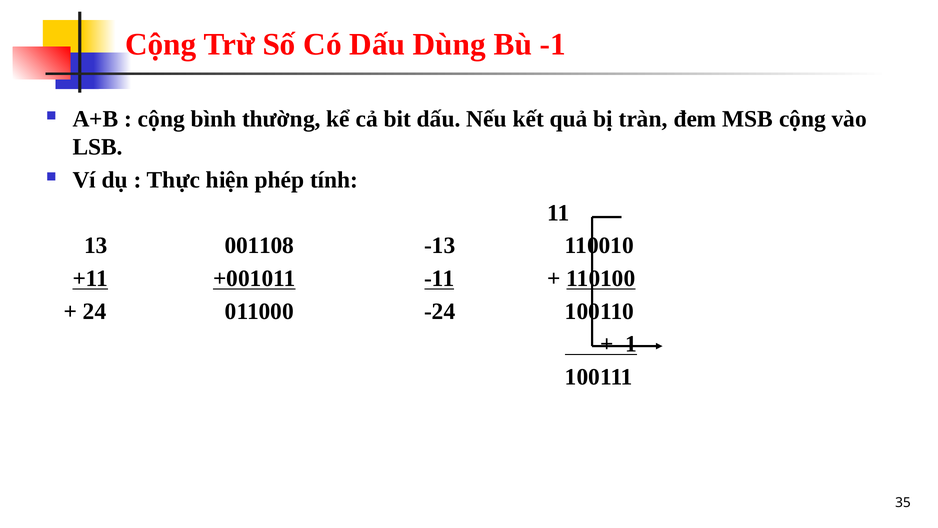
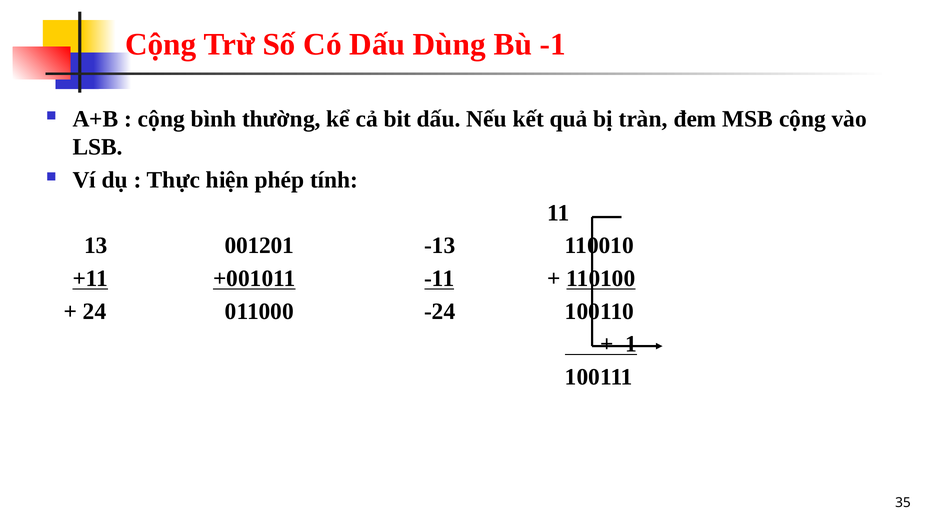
001108: 001108 -> 001201
